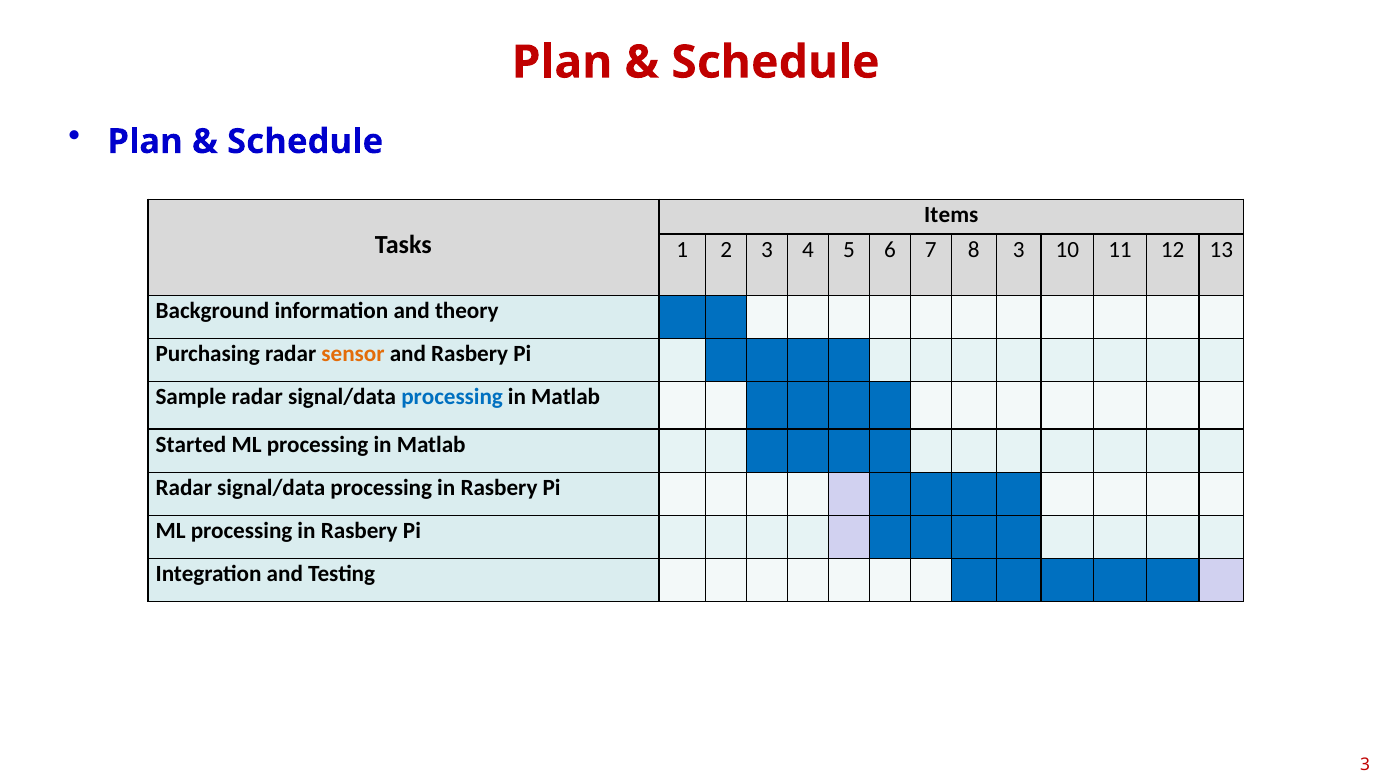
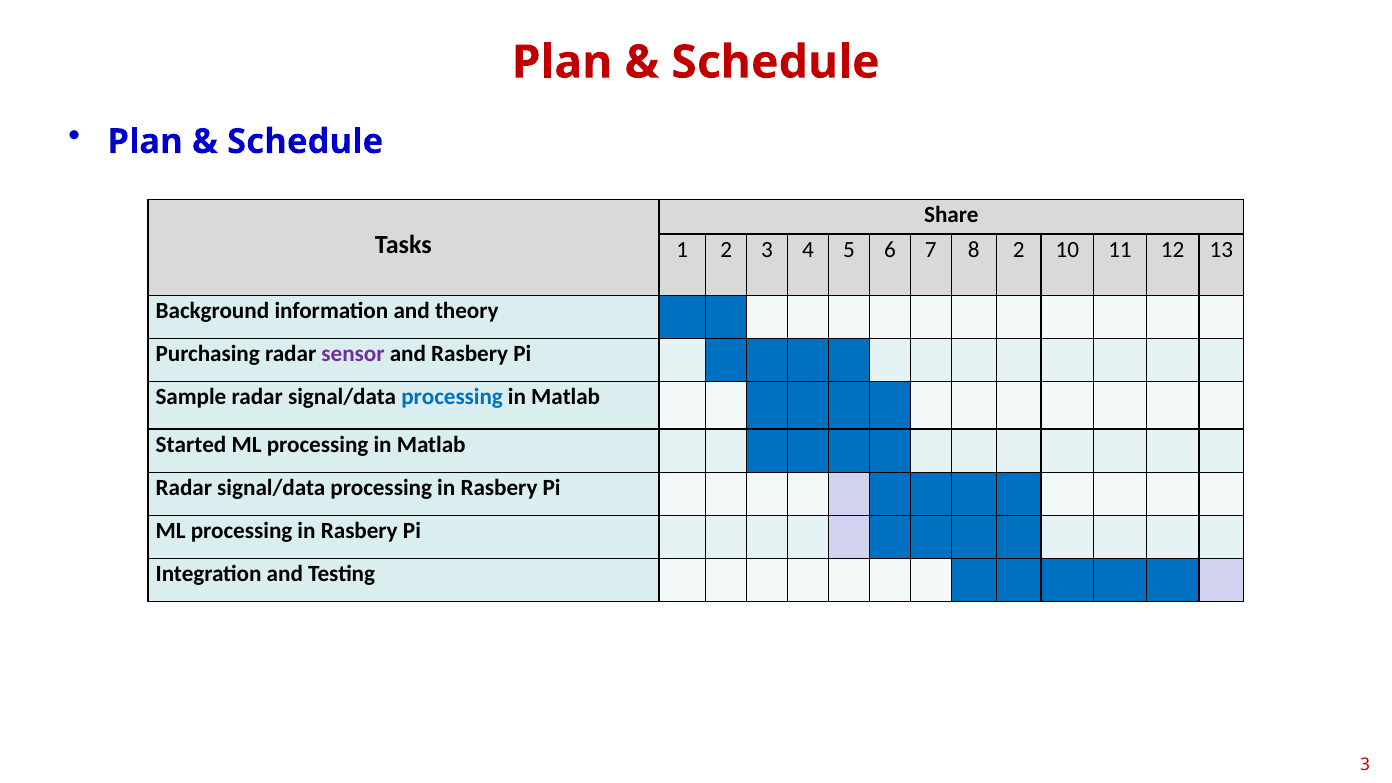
Items: Items -> Share
8 3: 3 -> 2
sensor colour: orange -> purple
